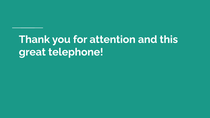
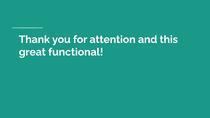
telephone: telephone -> functional
